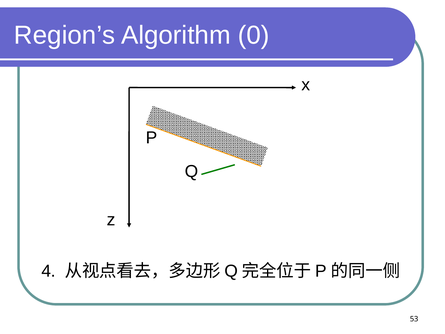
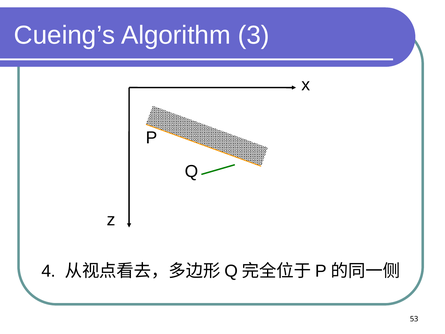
Region’s: Region’s -> Cueing’s
0: 0 -> 3
